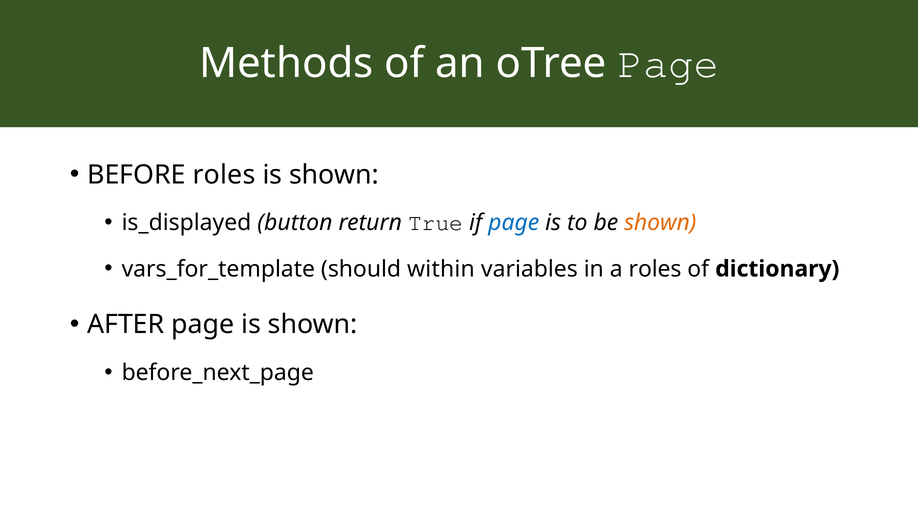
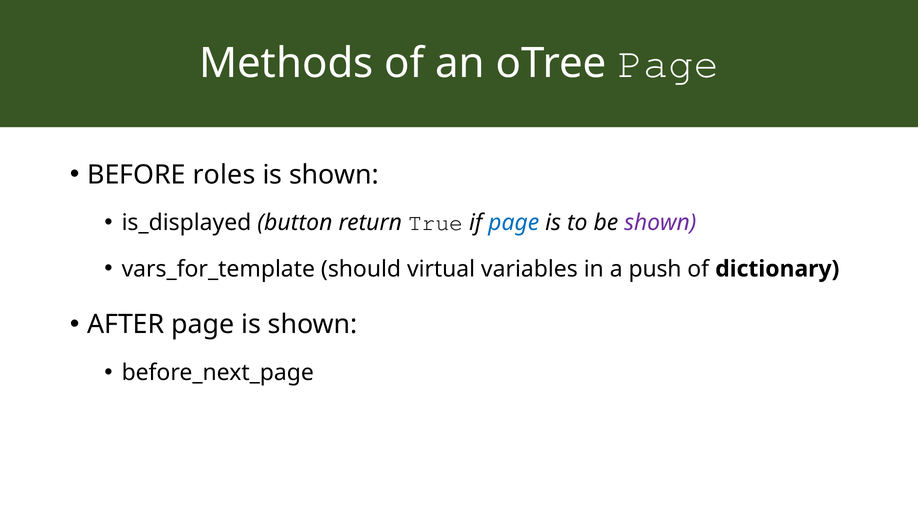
shown at (660, 223) colour: orange -> purple
within: within -> virtual
a roles: roles -> push
